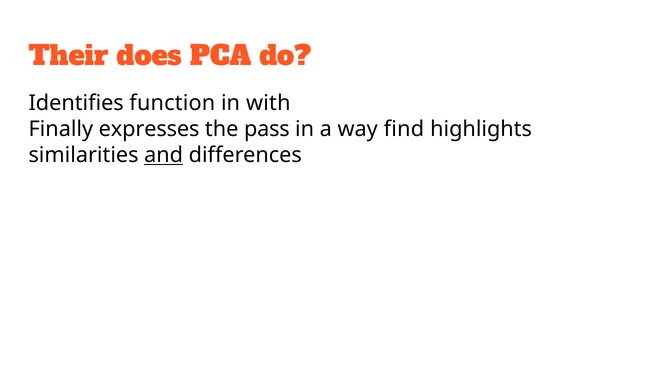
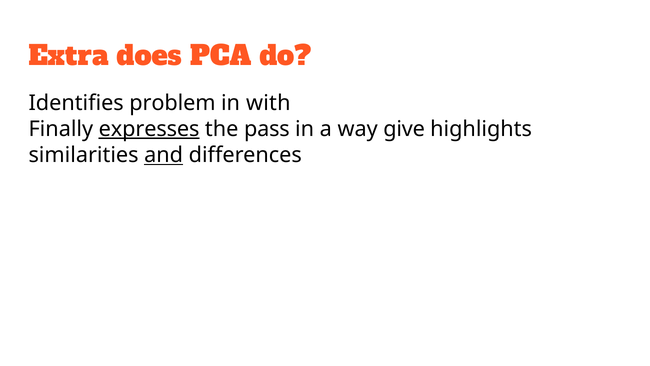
Their: Their -> Extra
function: function -> problem
expresses underline: none -> present
find: find -> give
